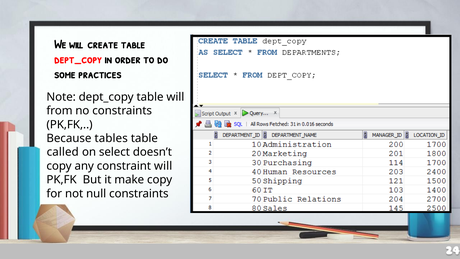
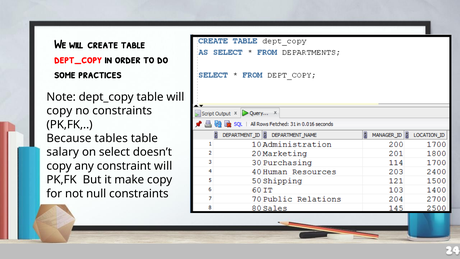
from at (59, 111): from -> copy
called: called -> salary
